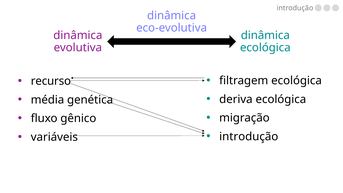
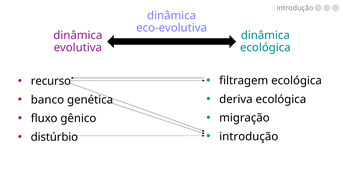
média: média -> banco
variáveis: variáveis -> distúrbio
